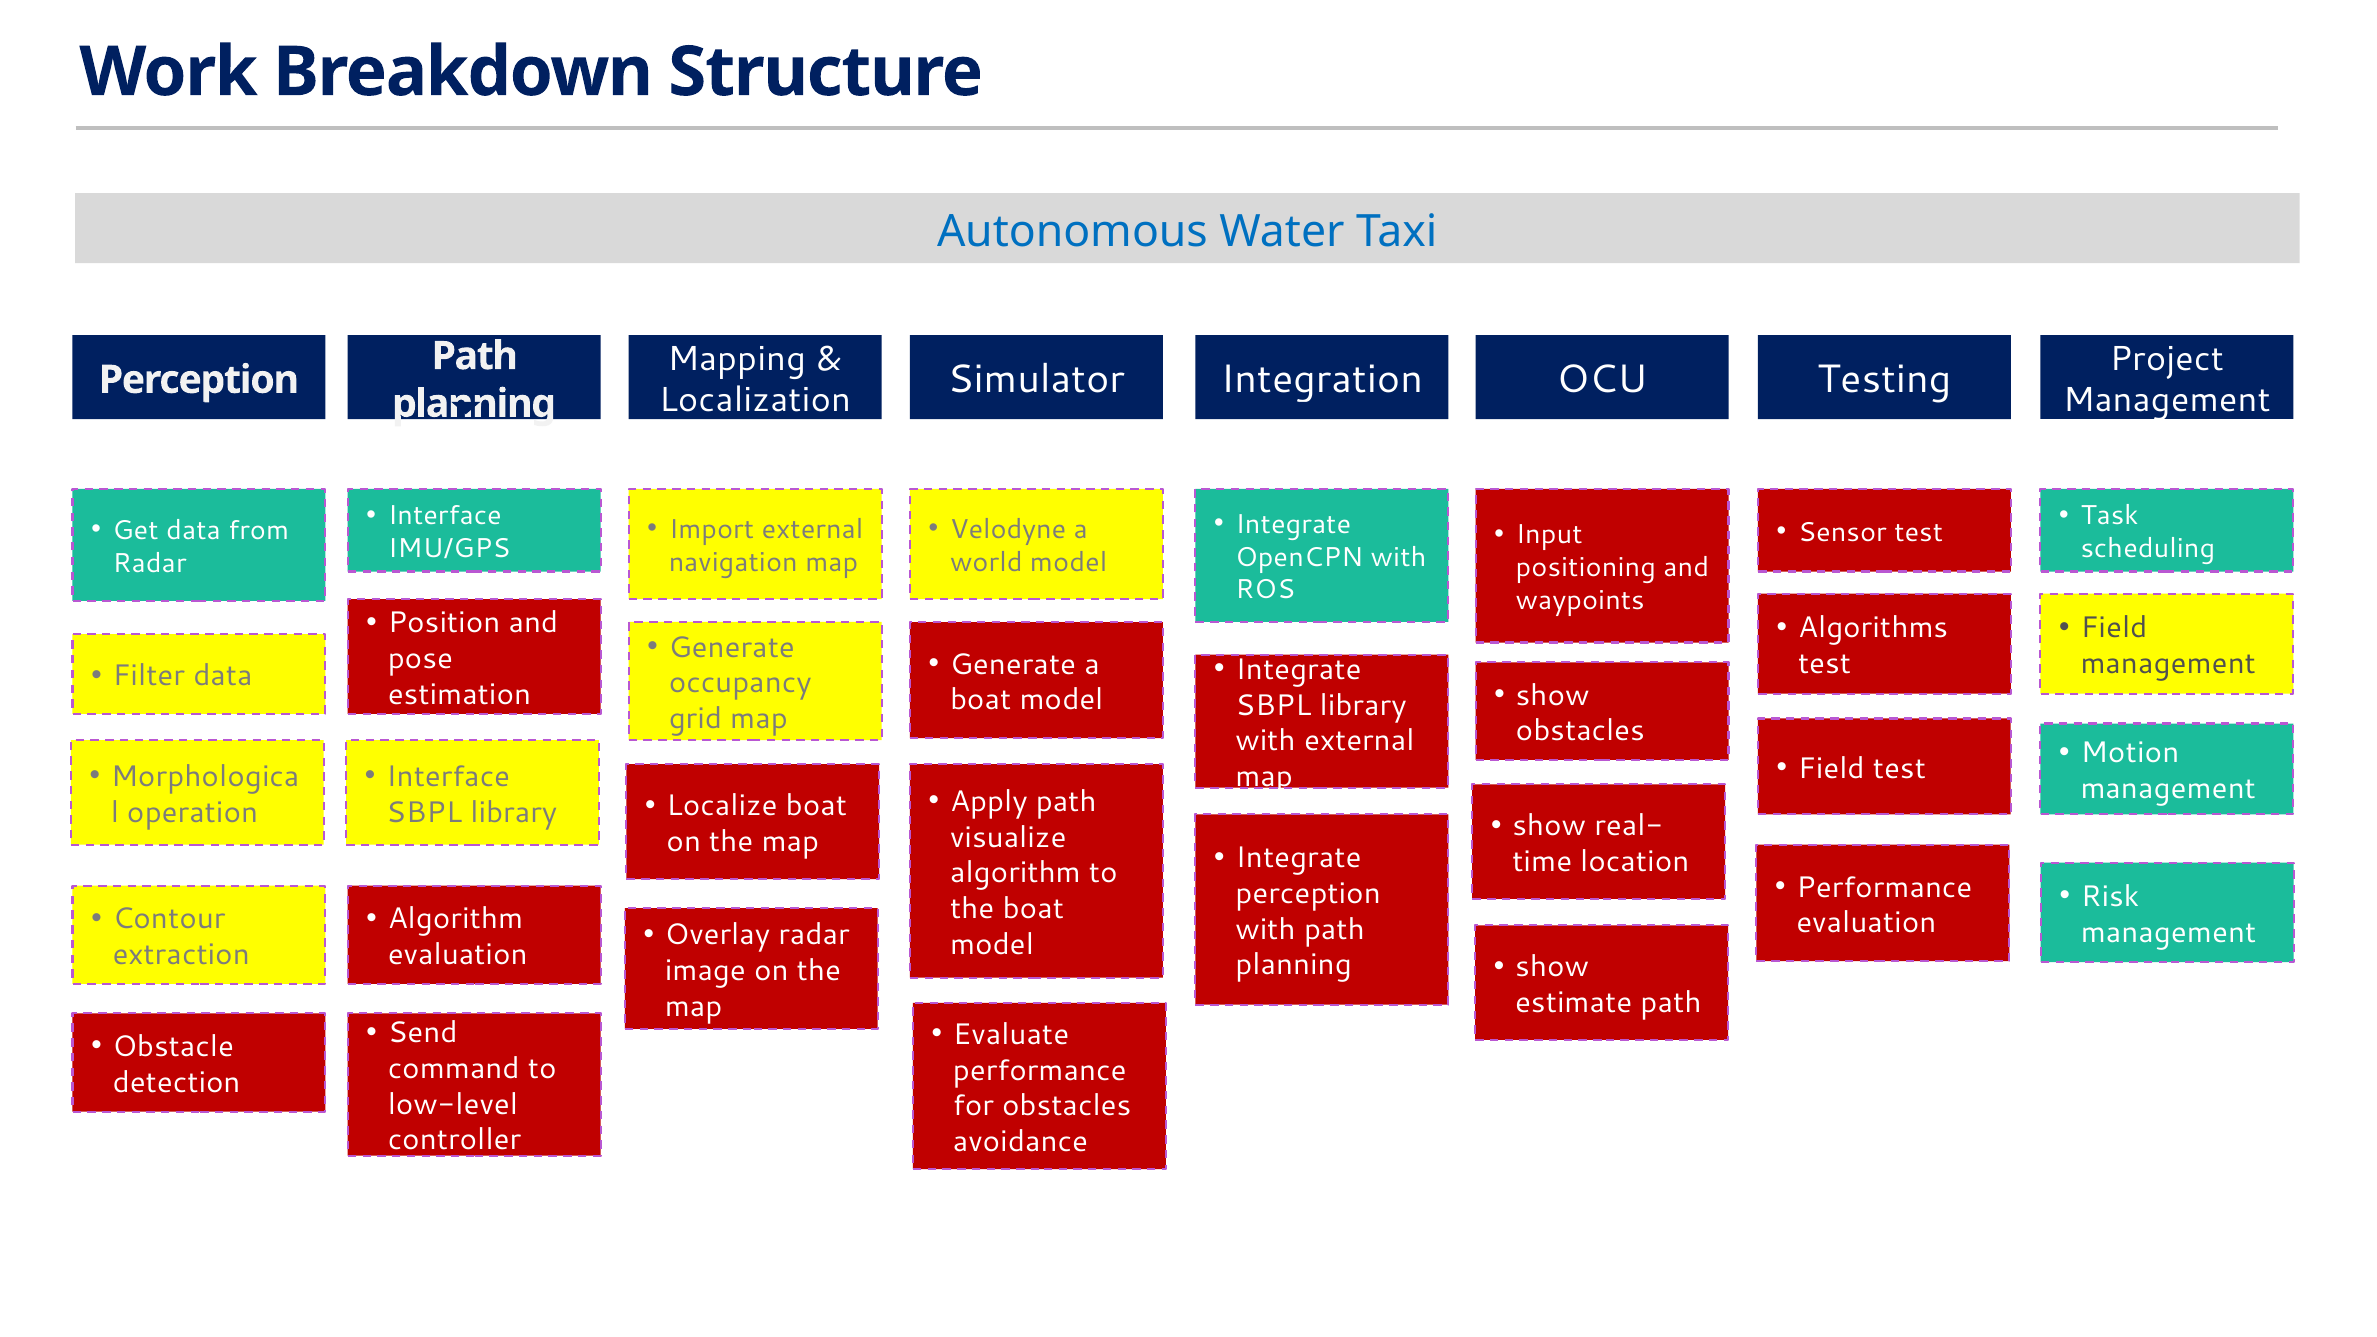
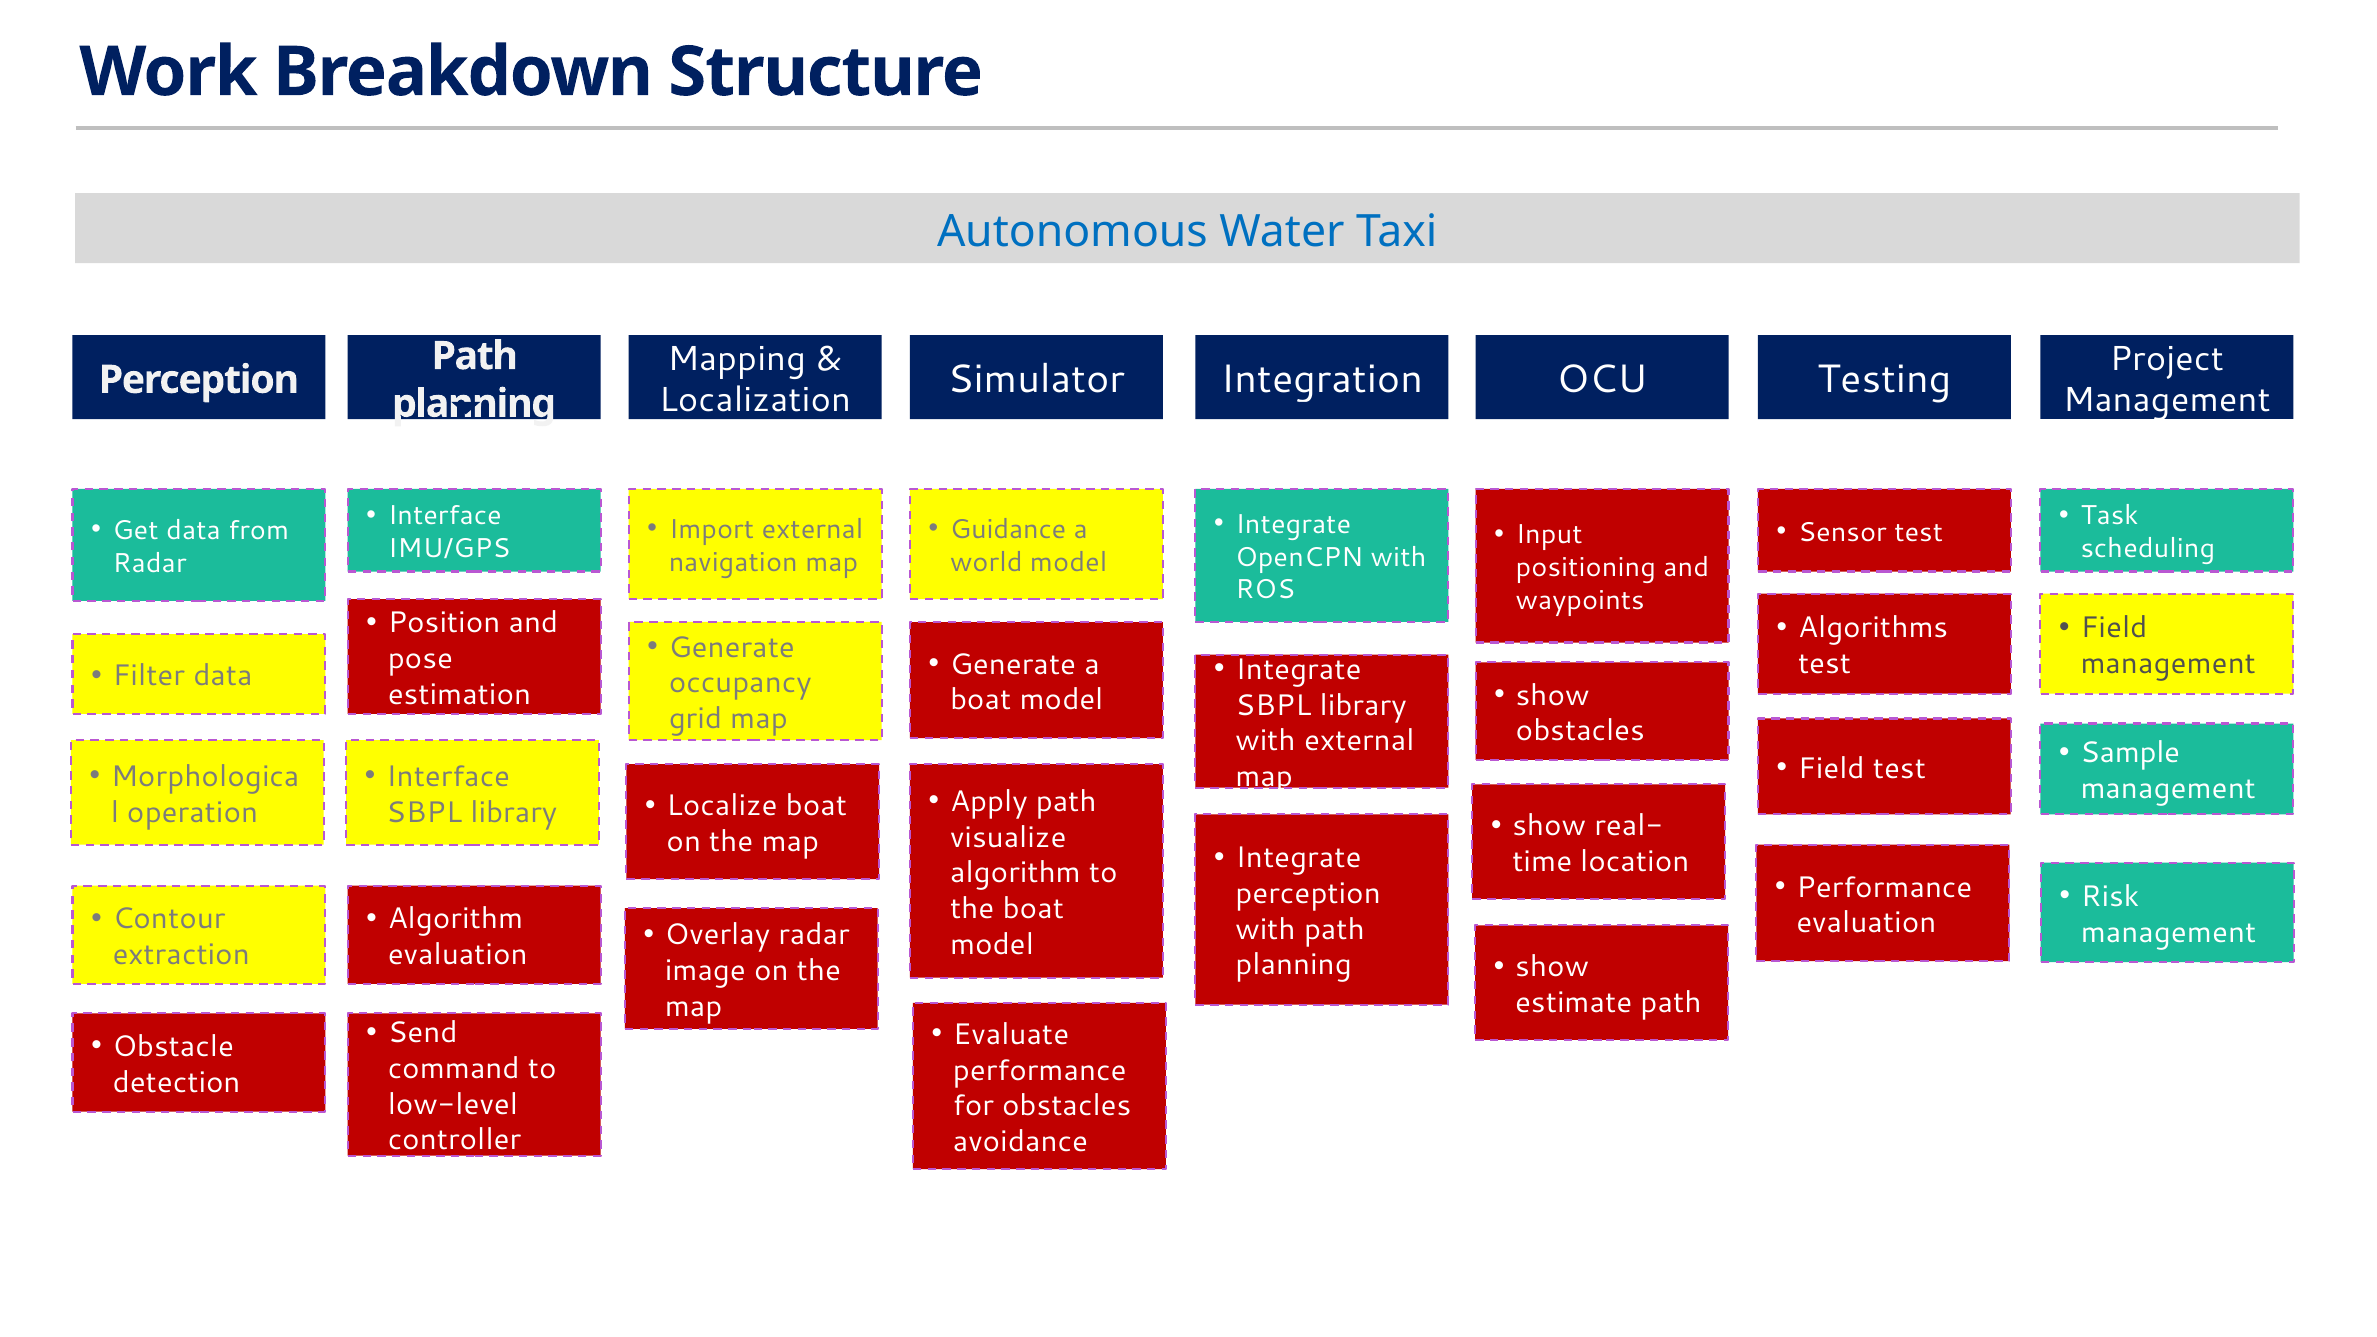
Velodyne: Velodyne -> Guidance
Motion: Motion -> Sample
